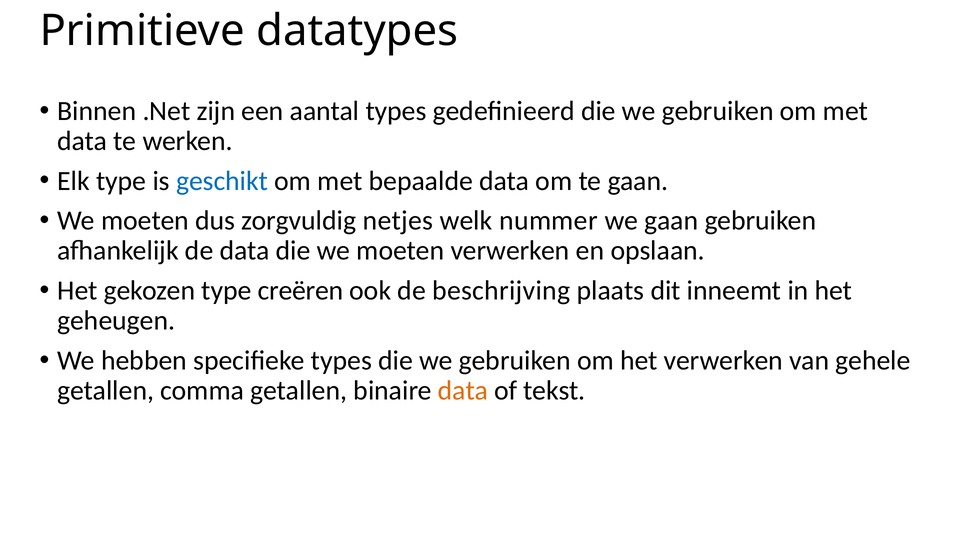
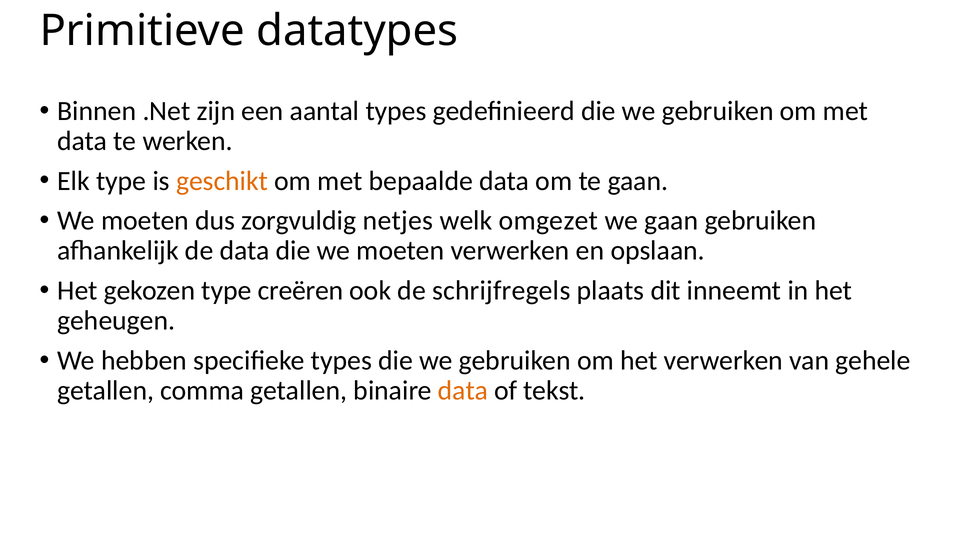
geschikt colour: blue -> orange
nummer: nummer -> omgezet
beschrijving: beschrijving -> schrijfregels
